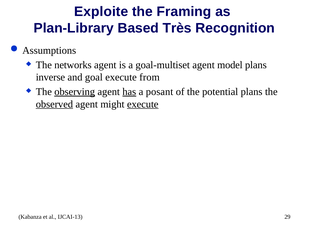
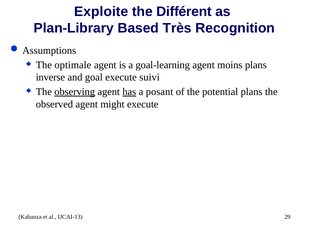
Framing: Framing -> Différent
networks: networks -> optimale
goal-multiset: goal-multiset -> goal-learning
model: model -> moins
from: from -> suivi
observed underline: present -> none
execute at (143, 104) underline: present -> none
